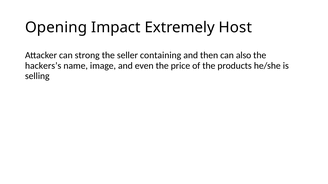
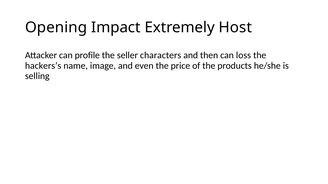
strong: strong -> profile
containing: containing -> characters
also: also -> loss
